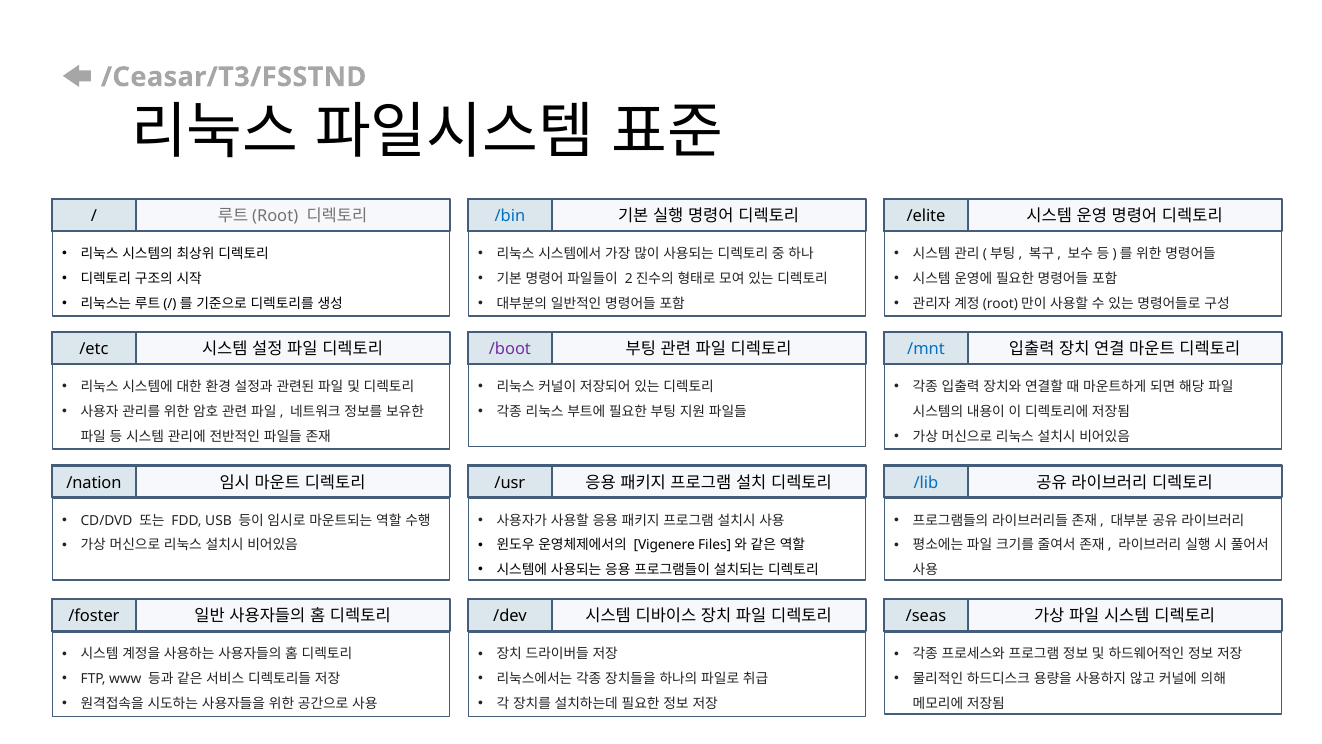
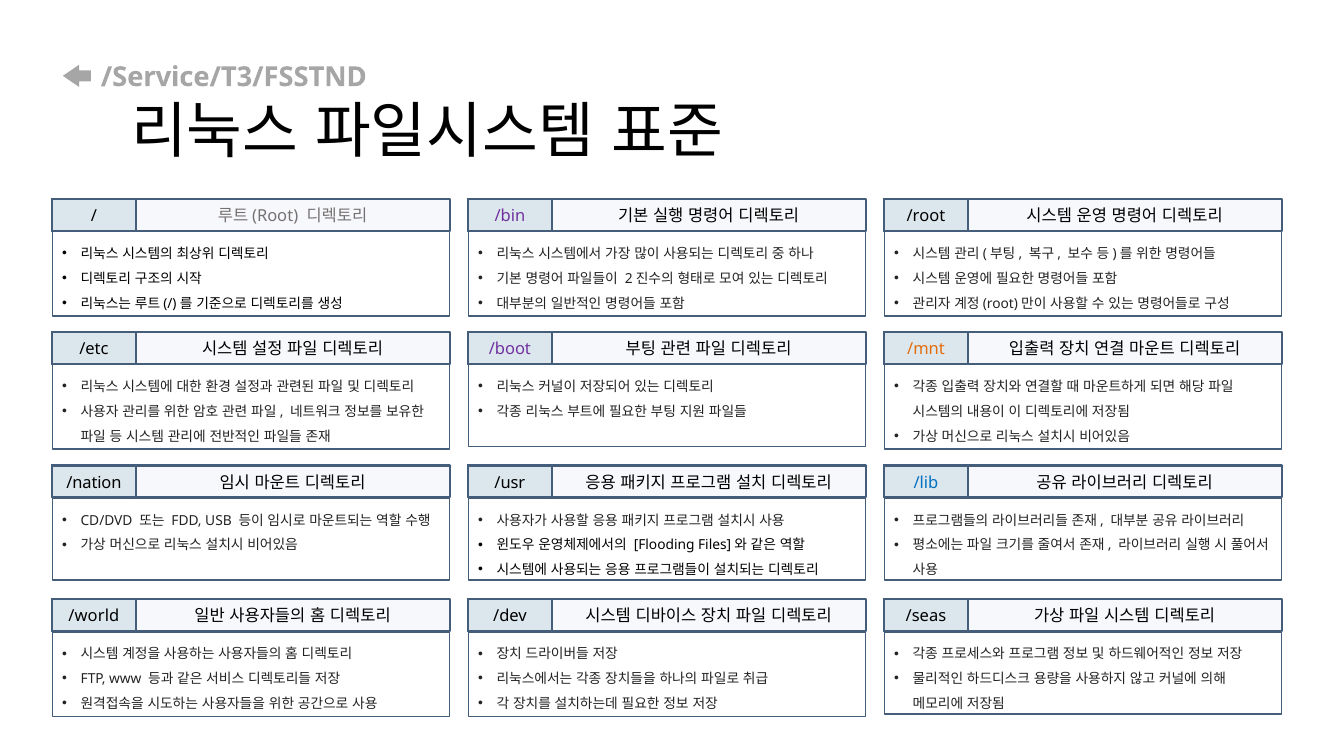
/Ceasar/T3/FSSTND: /Ceasar/T3/FSSTND -> /Service/T3/FSSTND
/bin colour: blue -> purple
/elite: /elite -> /root
/mnt colour: blue -> orange
Vigenere: Vigenere -> Flooding
/foster: /foster -> /world
